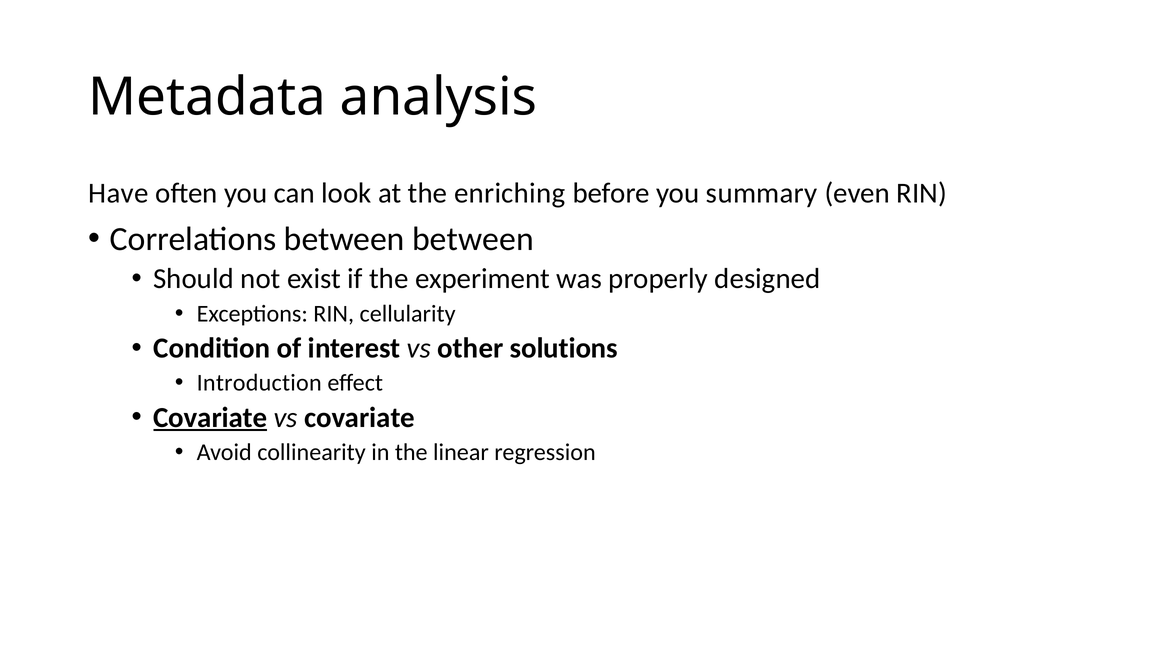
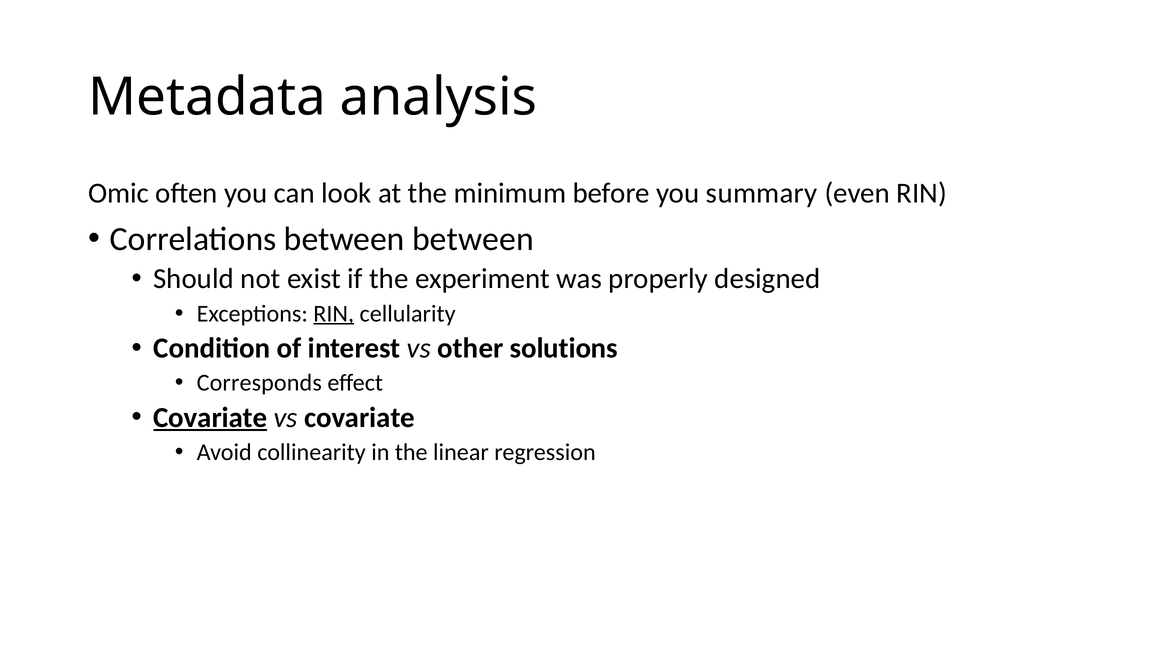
Have: Have -> Omic
enriching: enriching -> minimum
RIN at (334, 313) underline: none -> present
Introduction: Introduction -> Corresponds
